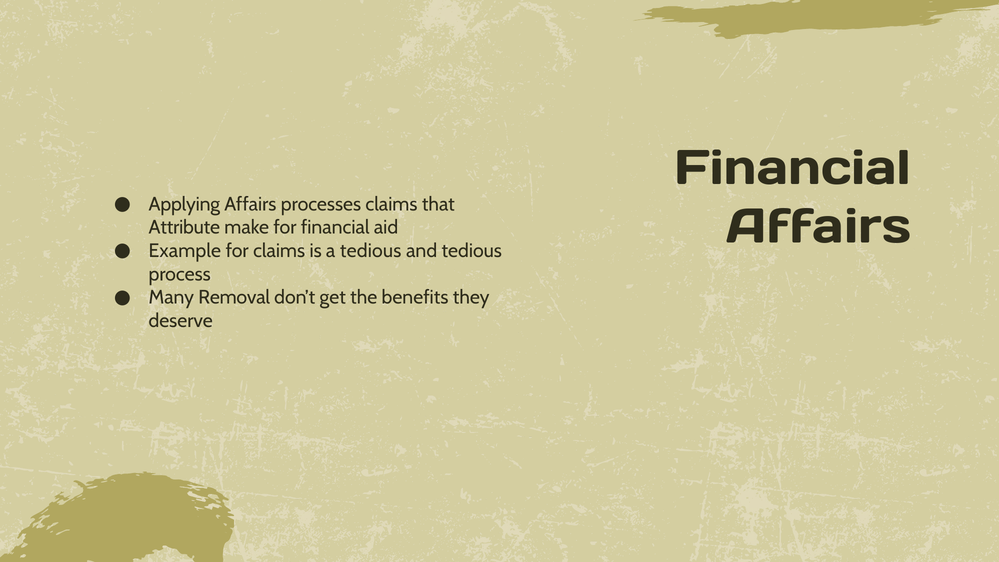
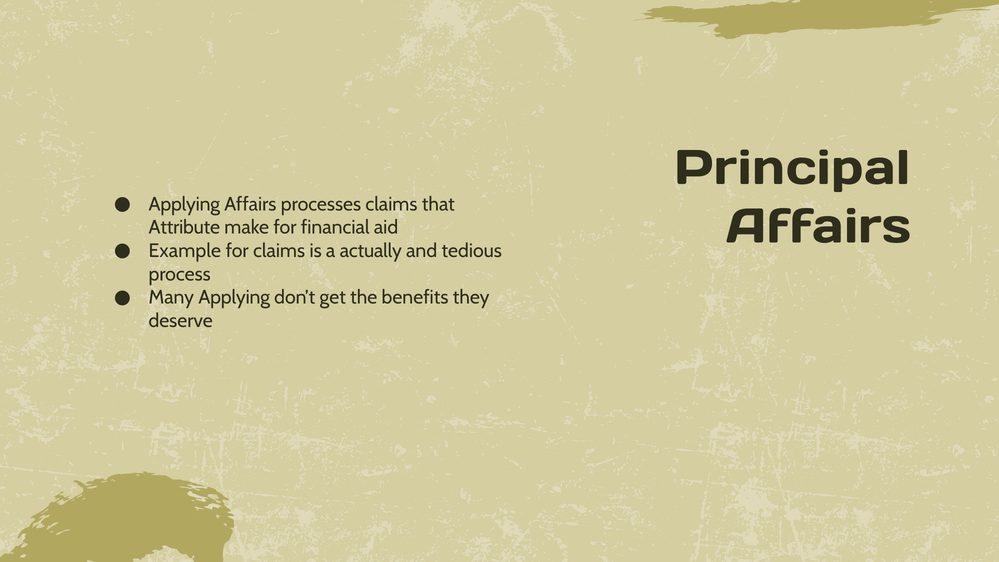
Financial at (793, 168): Financial -> Principal
a tedious: tedious -> actually
Many Removal: Removal -> Applying
